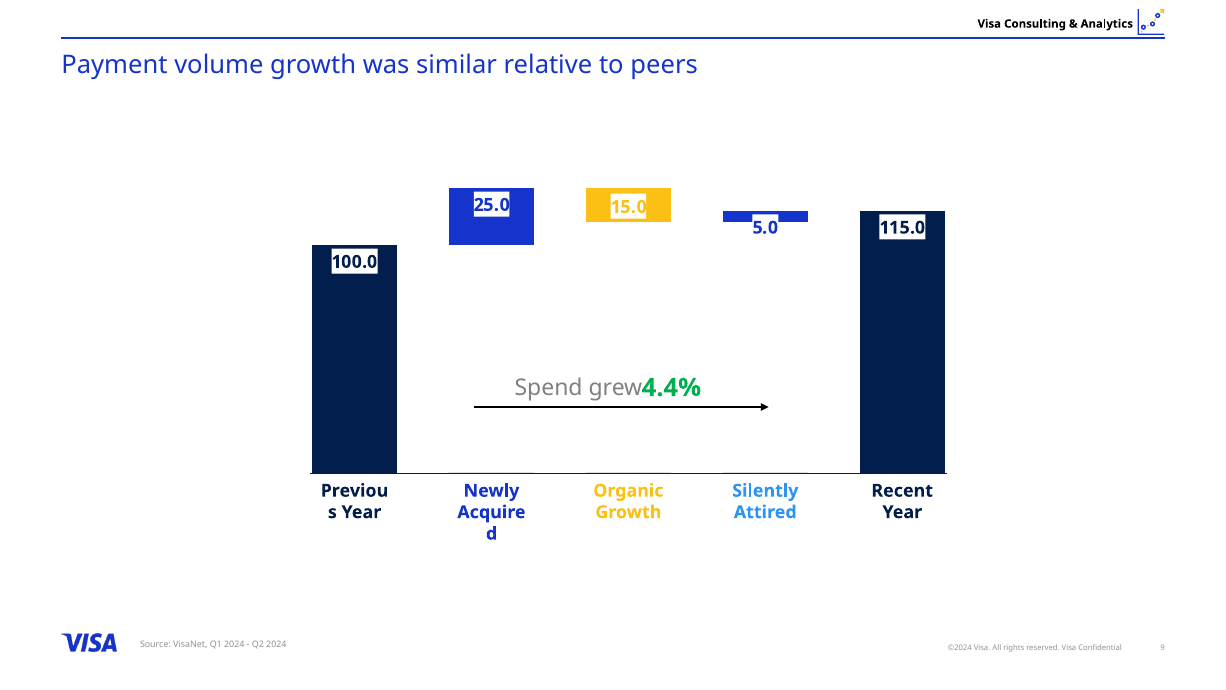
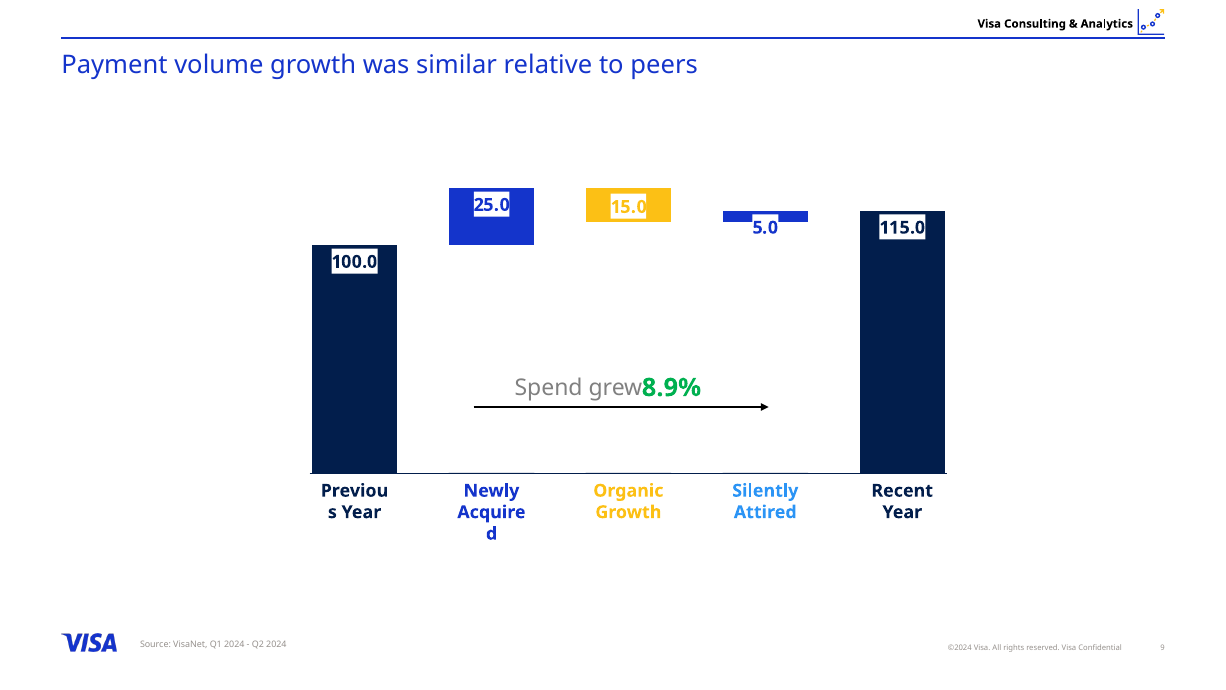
4.4%: 4.4% -> 8.9%
